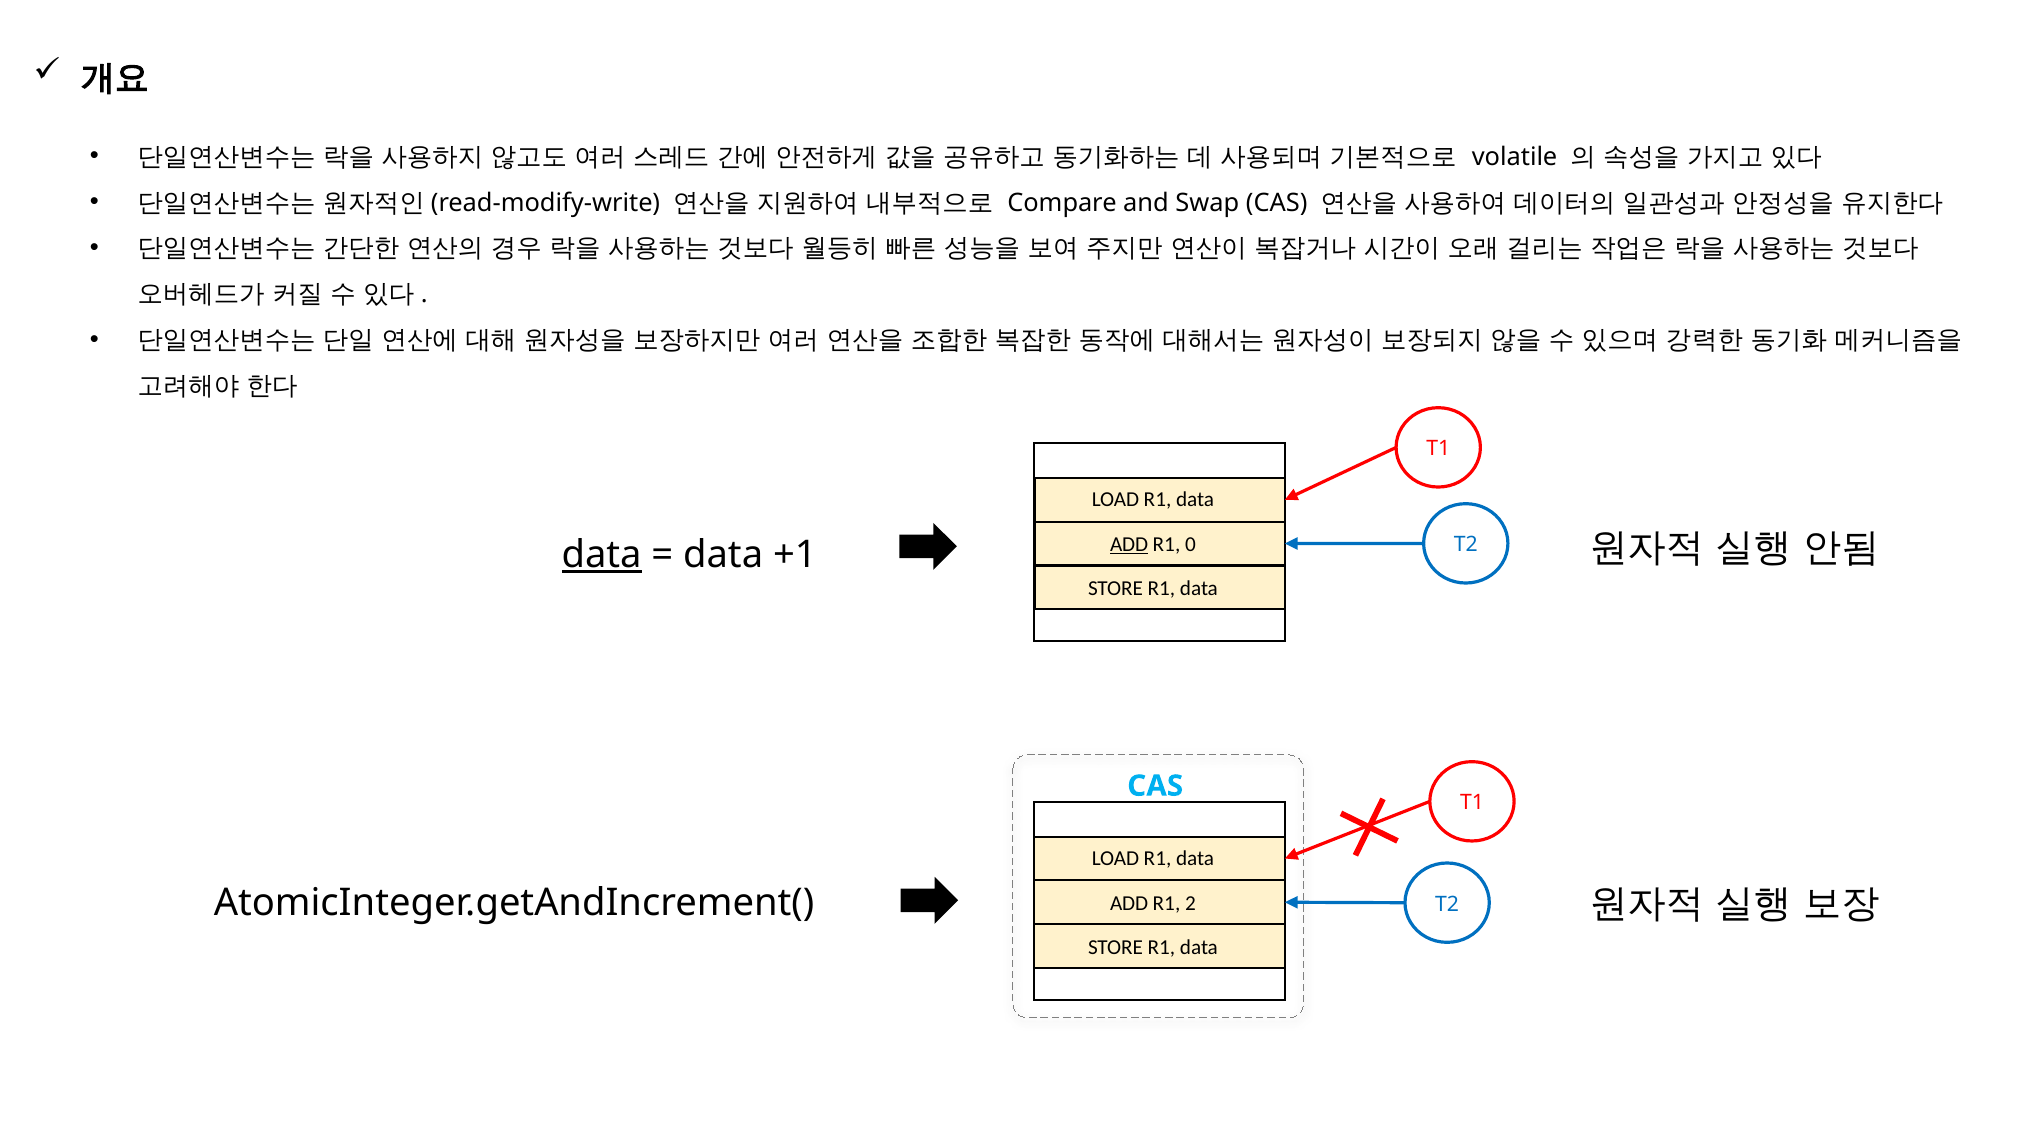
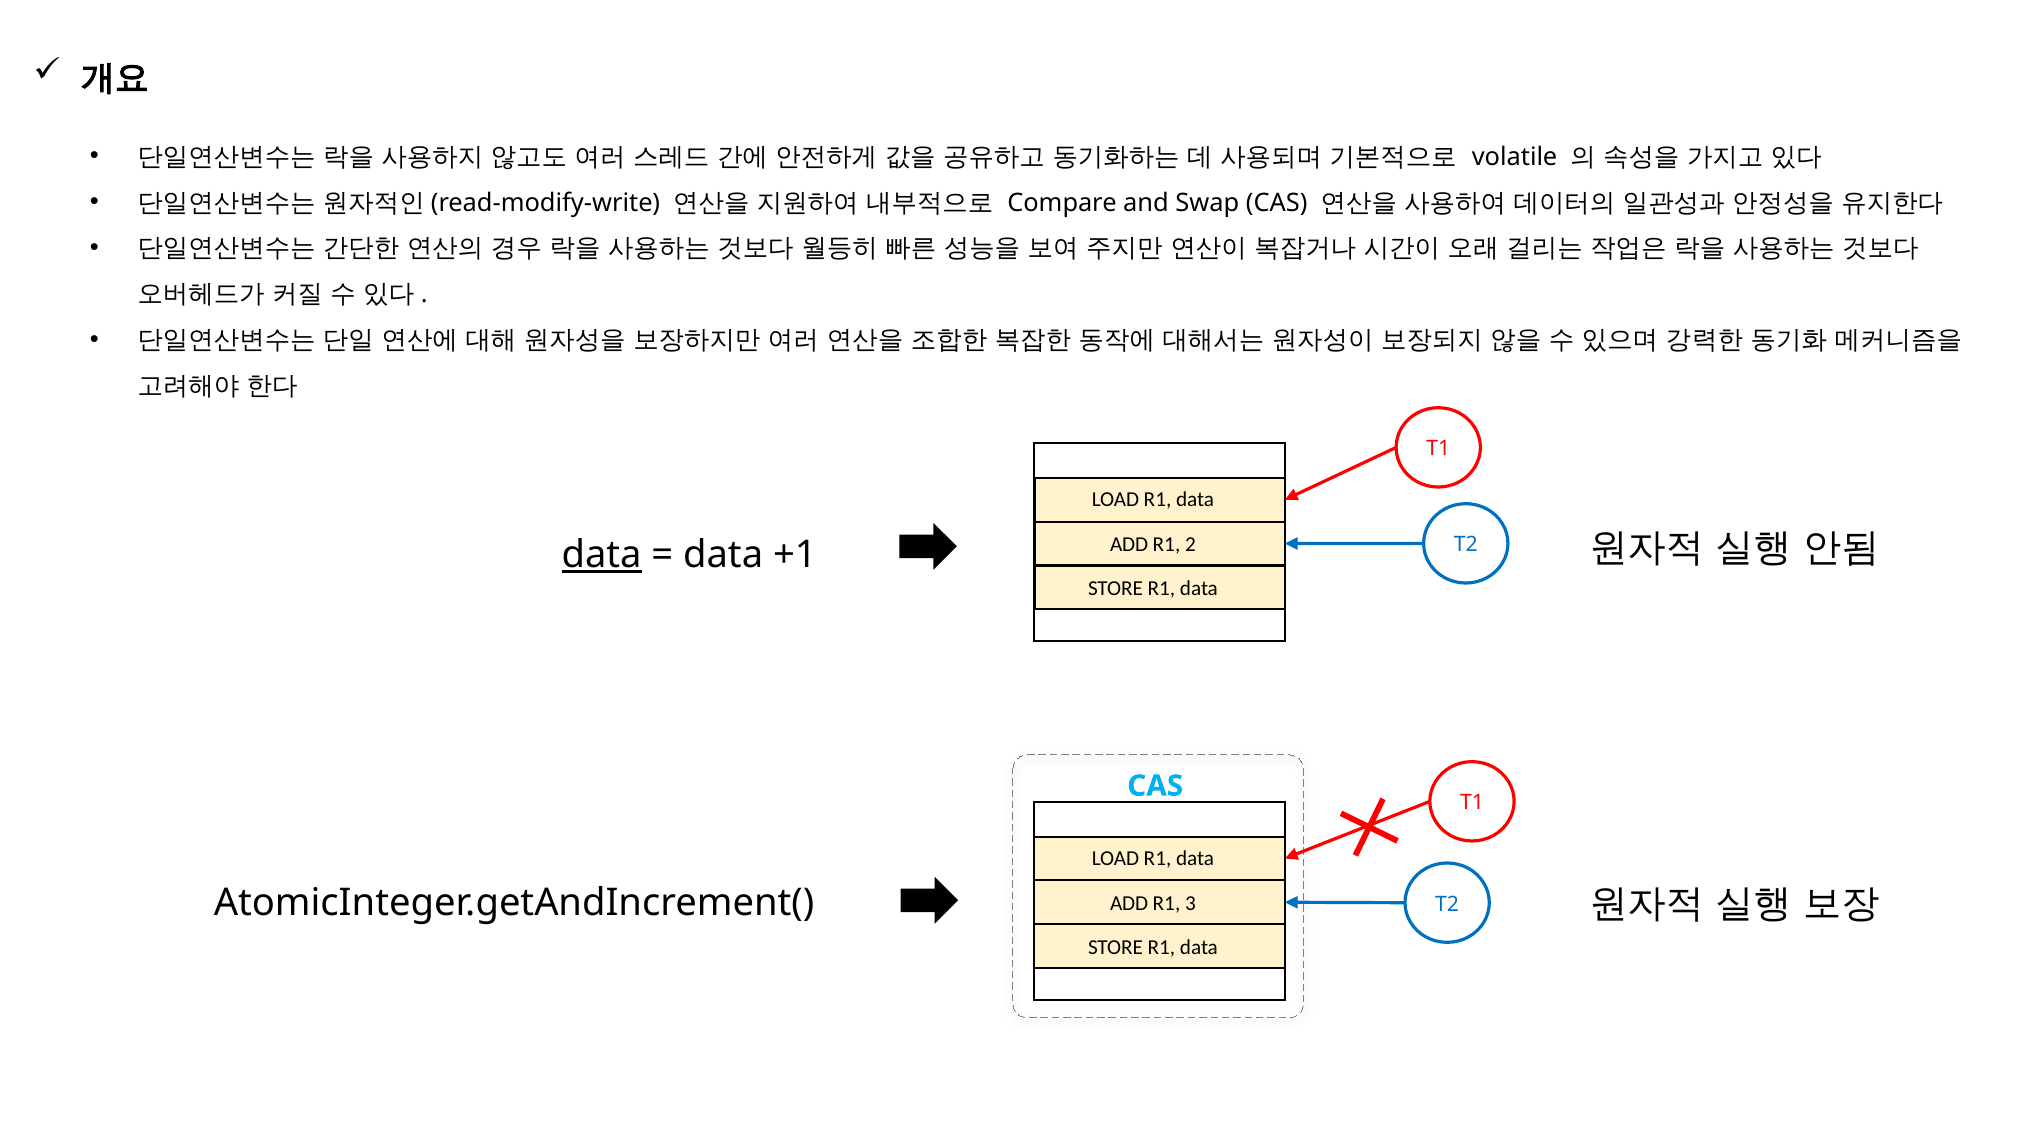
ADD at (1129, 545) underline: present -> none
0: 0 -> 2
2: 2 -> 3
